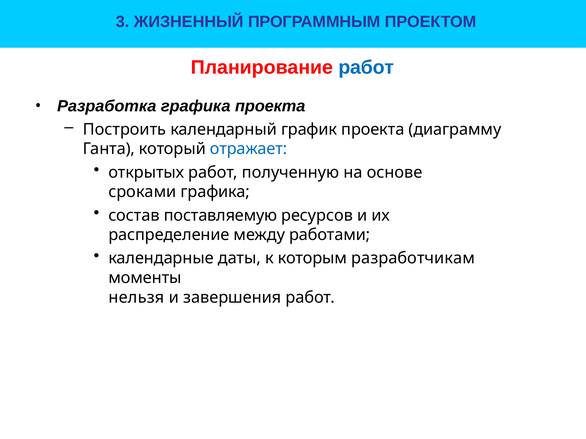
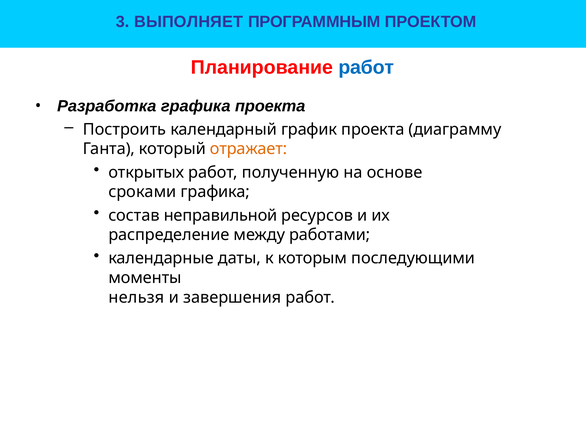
ЖИЗНЕННЫЙ: ЖИЗНЕННЫЙ -> ВЫПОЛНЯЕТ
отражает colour: blue -> orange
поставляемую: поставляемую -> неправильной
разработчикам: разработчикам -> последующими
